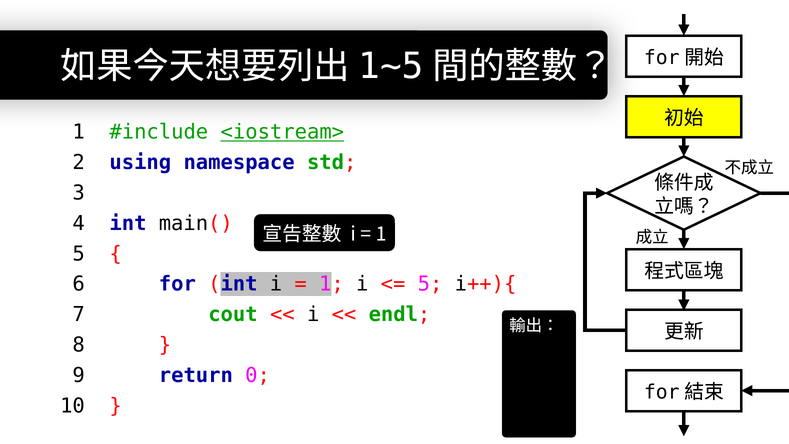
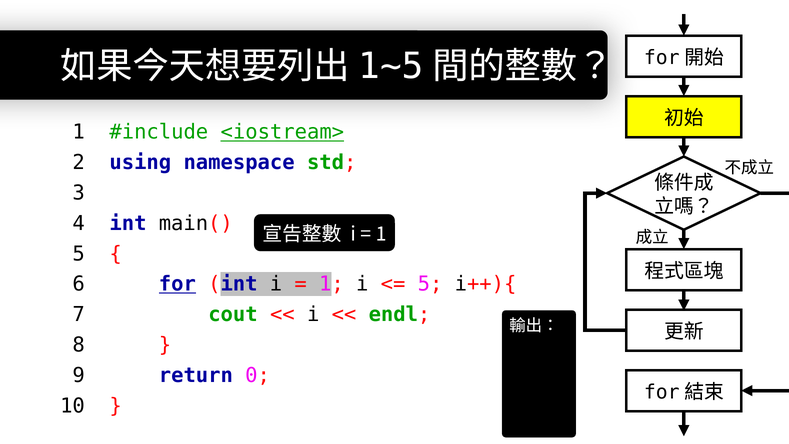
for at (177, 284) underline: none -> present
